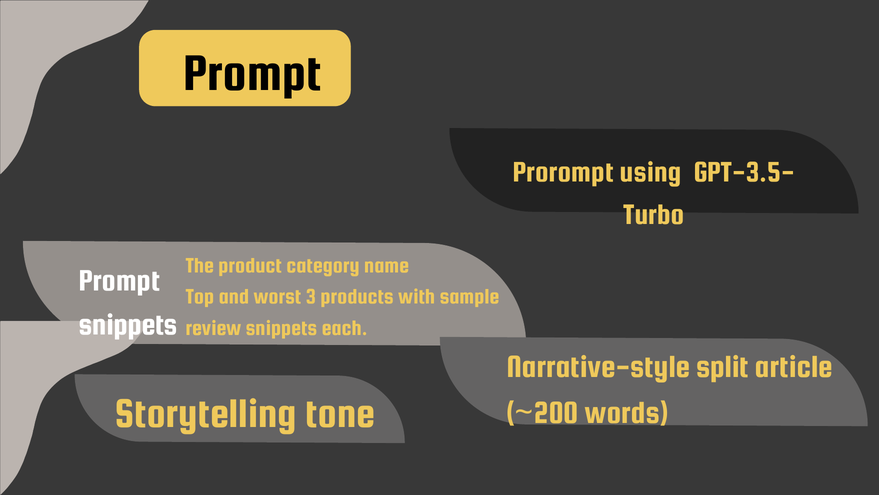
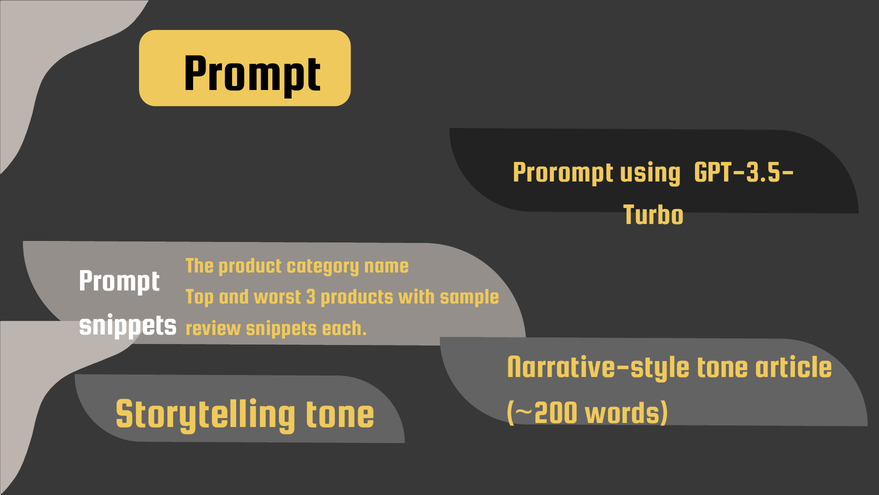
Narrative-style split: split -> tone
